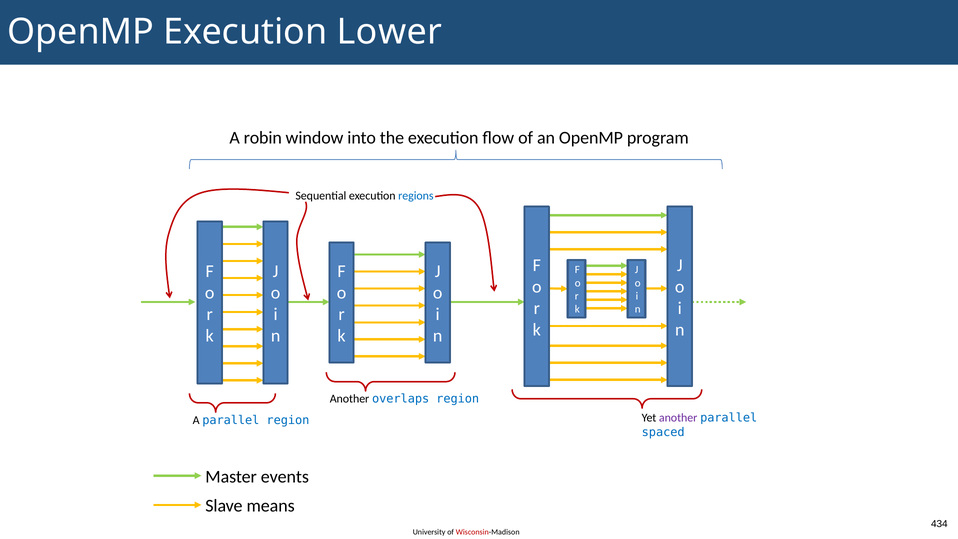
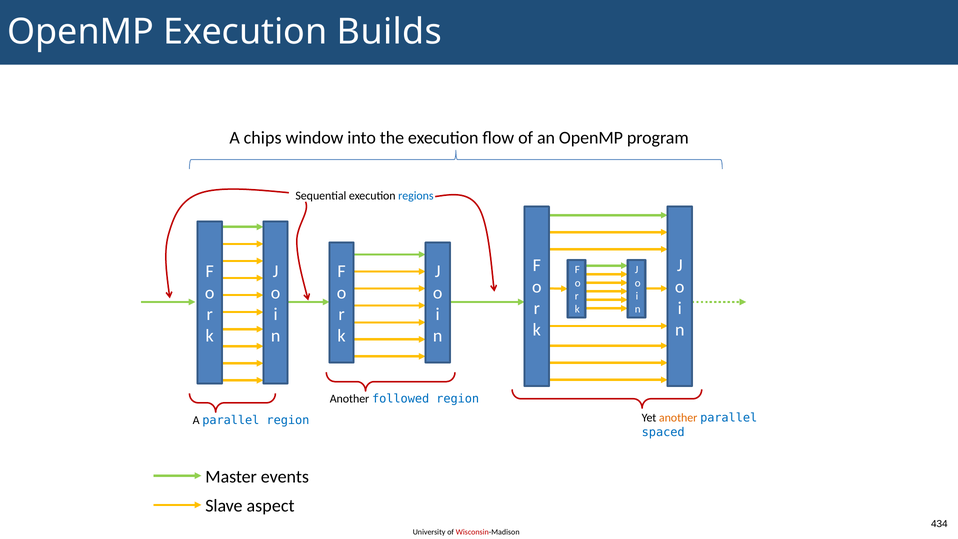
Lower: Lower -> Builds
robin: robin -> chips
overlaps: overlaps -> followed
another at (678, 418) colour: purple -> orange
means: means -> aspect
